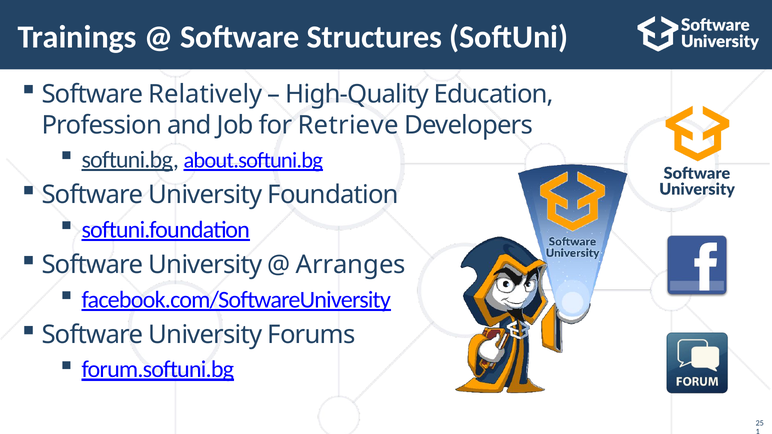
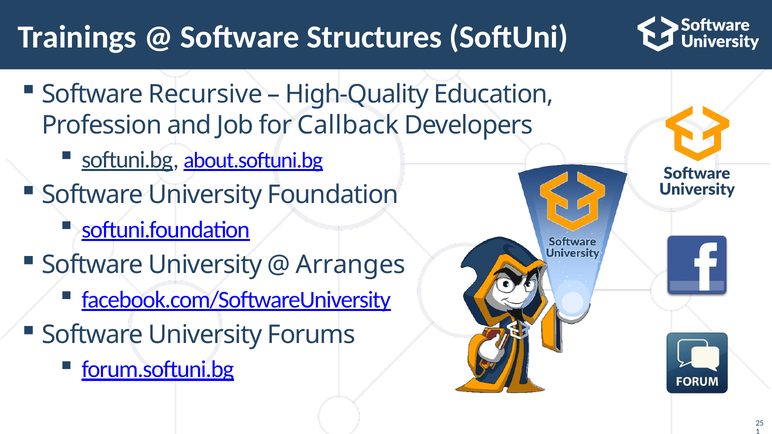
Relatively: Relatively -> Recursive
Retrieve: Retrieve -> Callback
